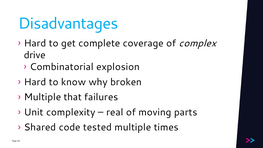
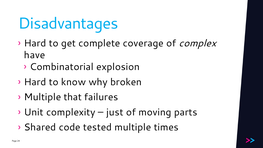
drive: drive -> have
real: real -> just
